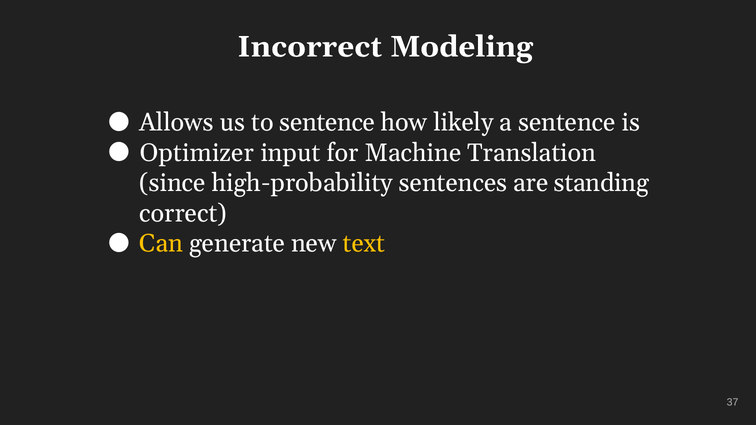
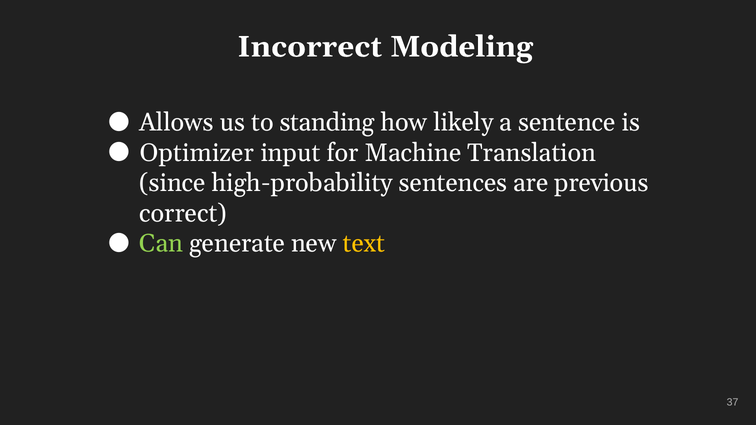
to sentence: sentence -> standing
standing: standing -> previous
Can colour: yellow -> light green
